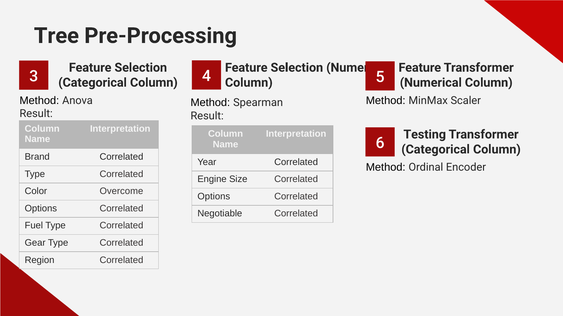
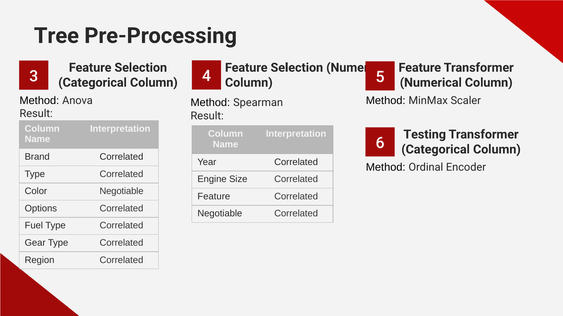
Color Overcome: Overcome -> Negotiable
Options at (214, 197): Options -> Feature
